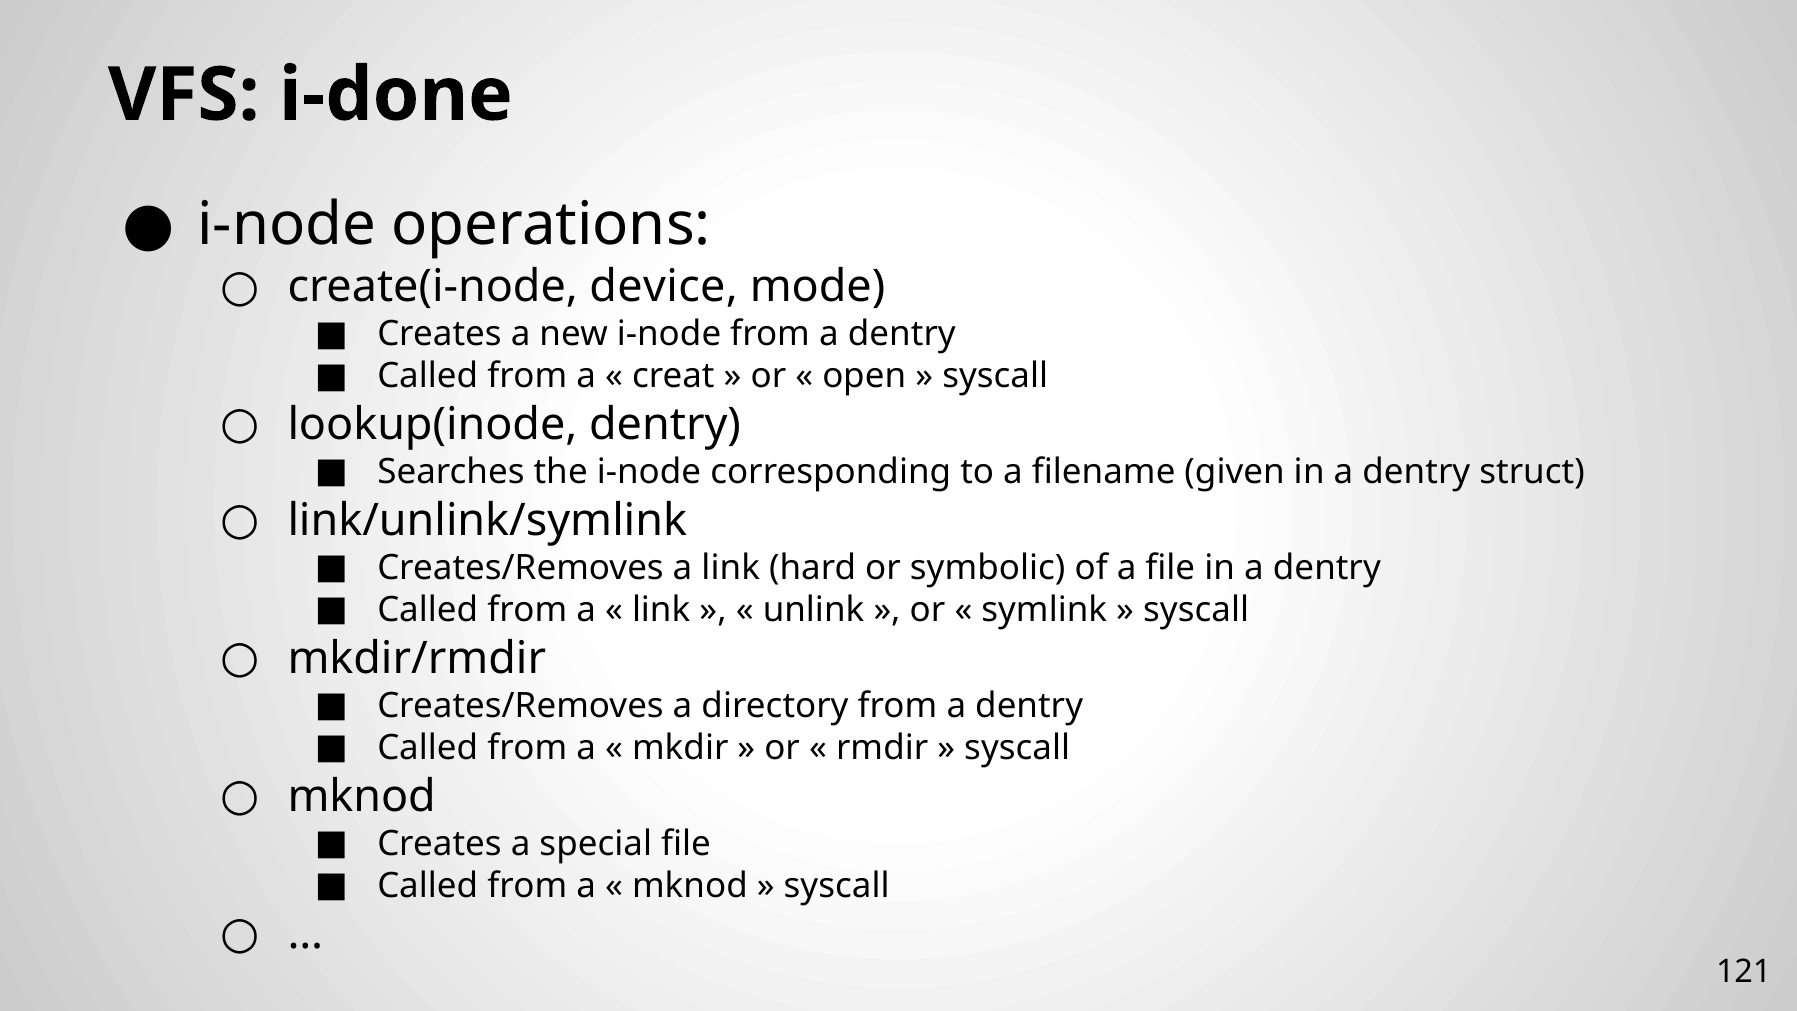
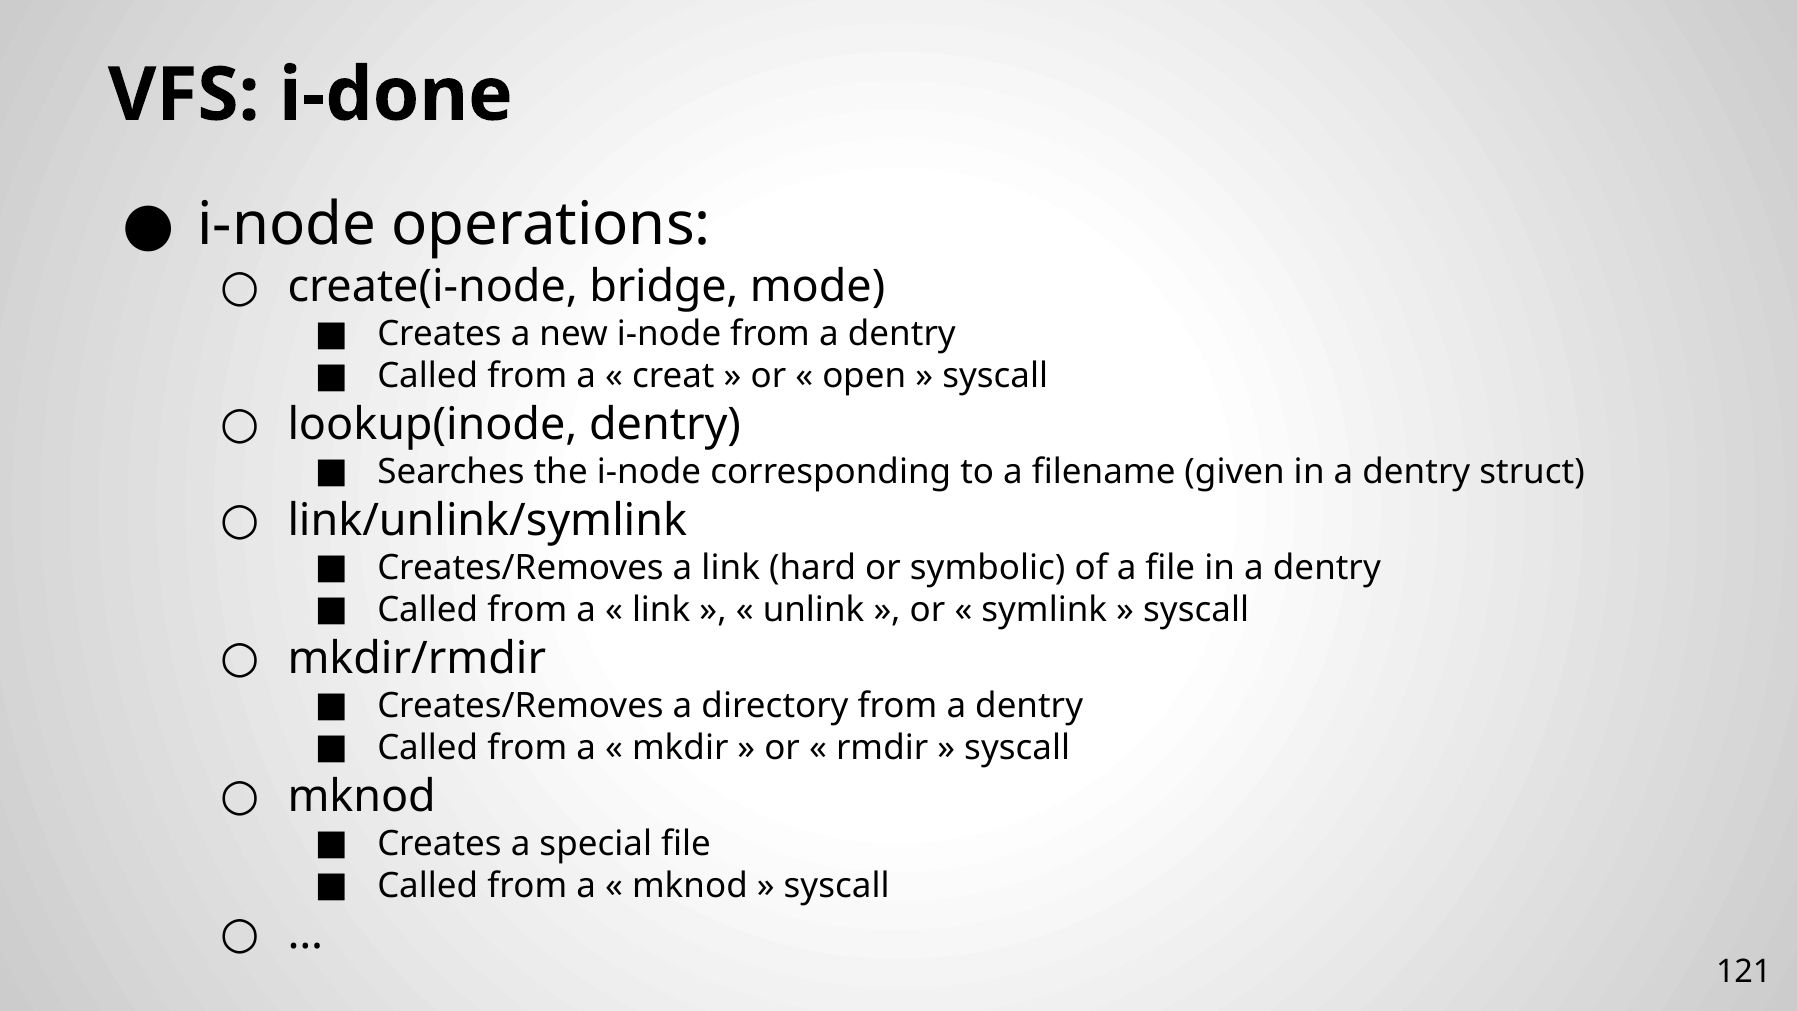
device: device -> bridge
